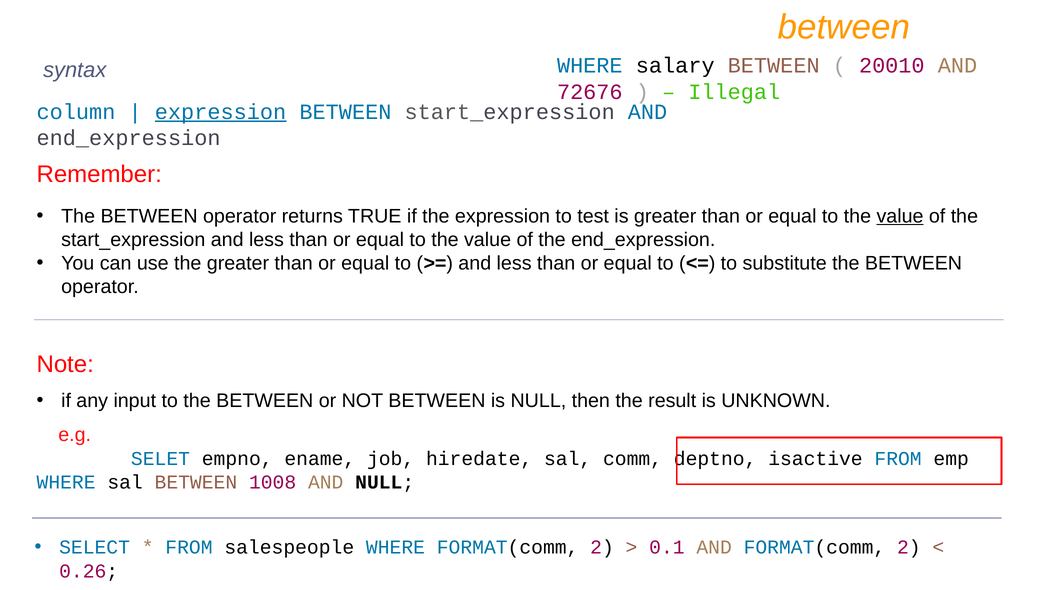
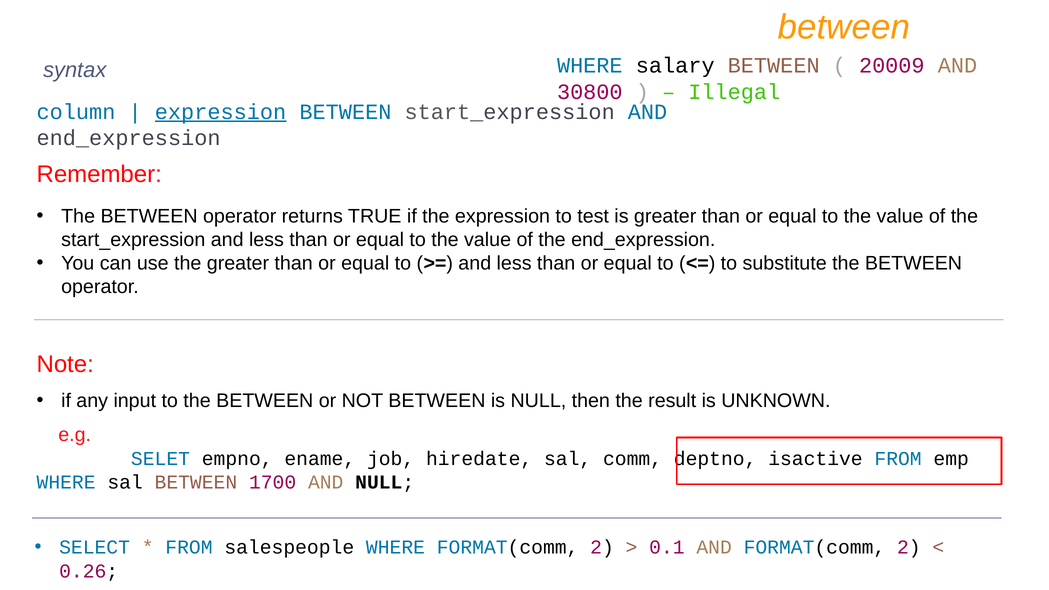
20010: 20010 -> 20009
72676: 72676 -> 30800
value at (900, 216) underline: present -> none
1008: 1008 -> 1700
